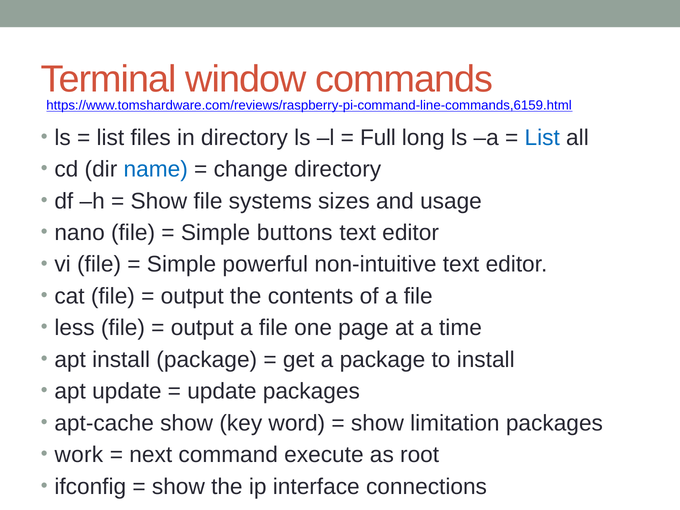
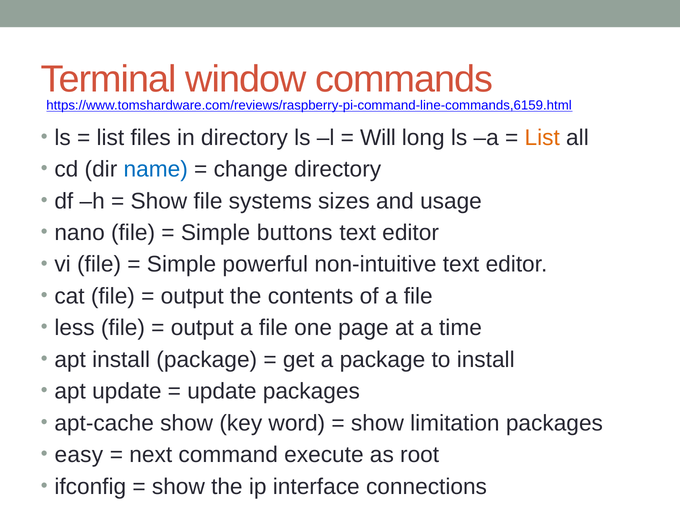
Full: Full -> Will
List at (542, 138) colour: blue -> orange
work: work -> easy
